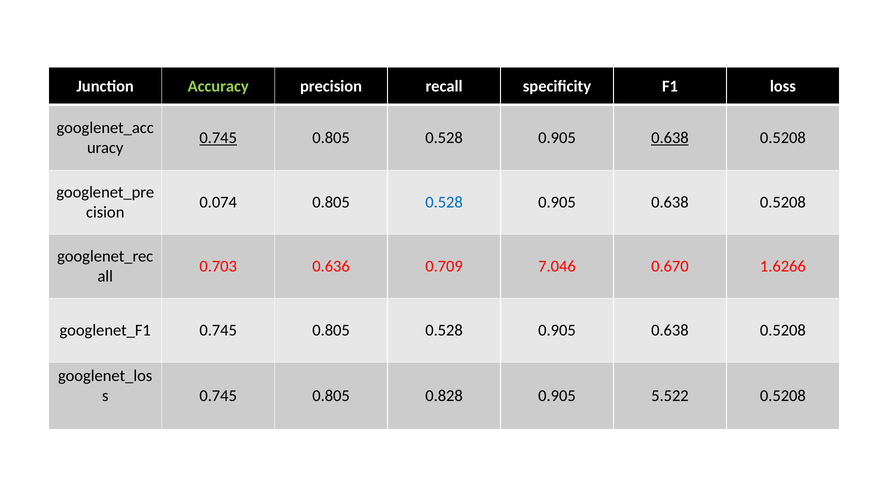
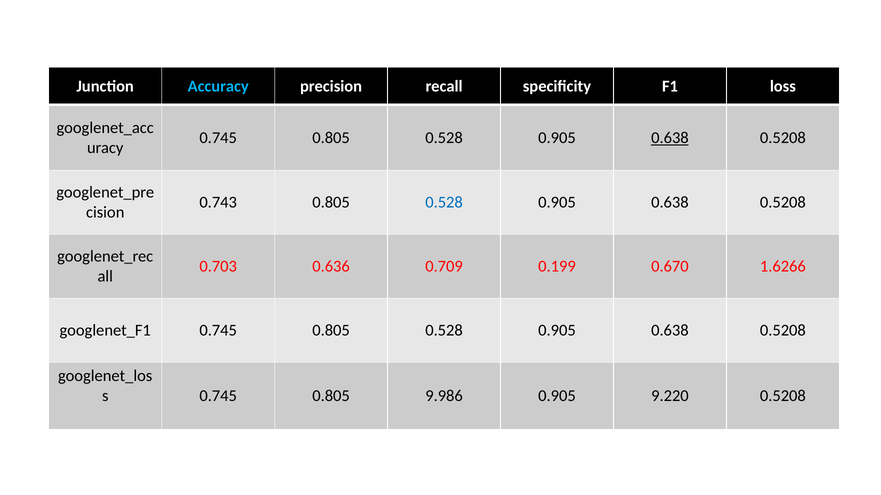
Accuracy colour: light green -> light blue
0.745 at (218, 138) underline: present -> none
0.074: 0.074 -> 0.743
7.046: 7.046 -> 0.199
0.828: 0.828 -> 9.986
5.522: 5.522 -> 9.220
